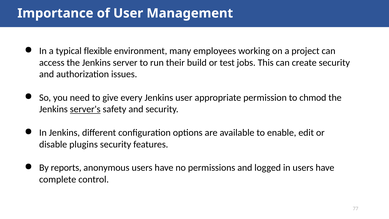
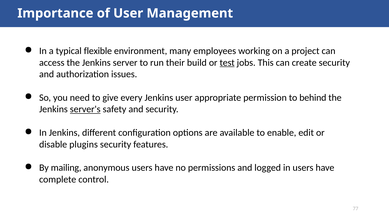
test underline: none -> present
chmod: chmod -> behind
reports: reports -> mailing
